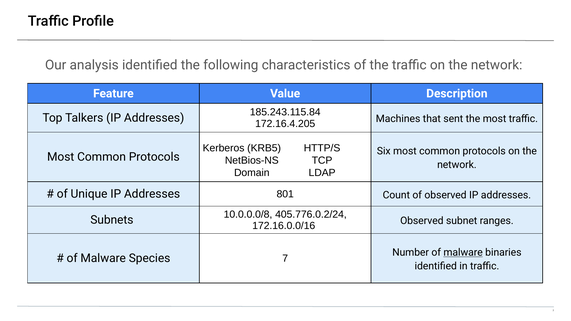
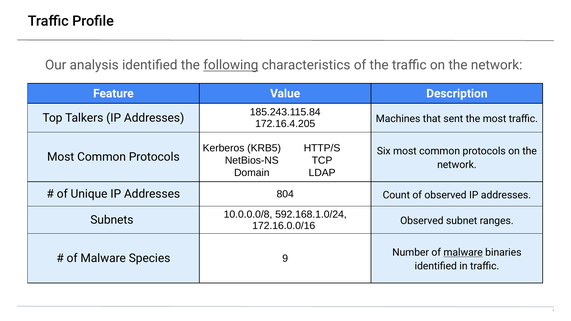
following underline: none -> present
801: 801 -> 804
405.776.0.2/24: 405.776.0.2/24 -> 592.168.1.0/24
Species 7: 7 -> 9
